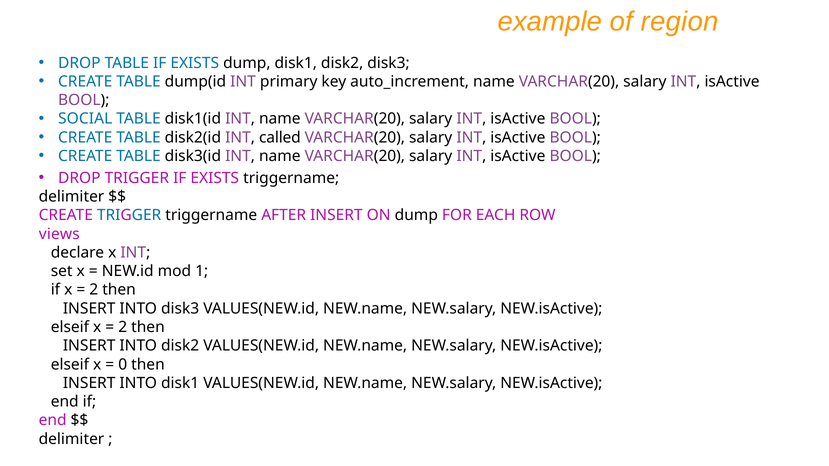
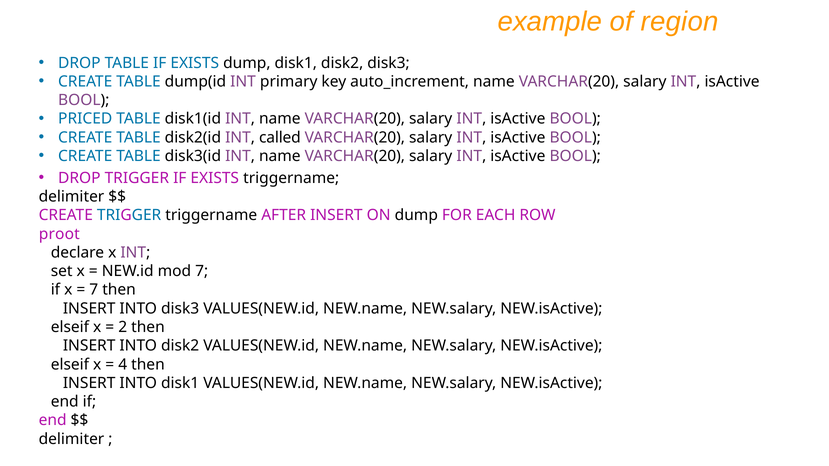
SOCIAL: SOCIAL -> PRICED
views: views -> proot
mod 1: 1 -> 7
2 at (94, 290): 2 -> 7
0: 0 -> 4
